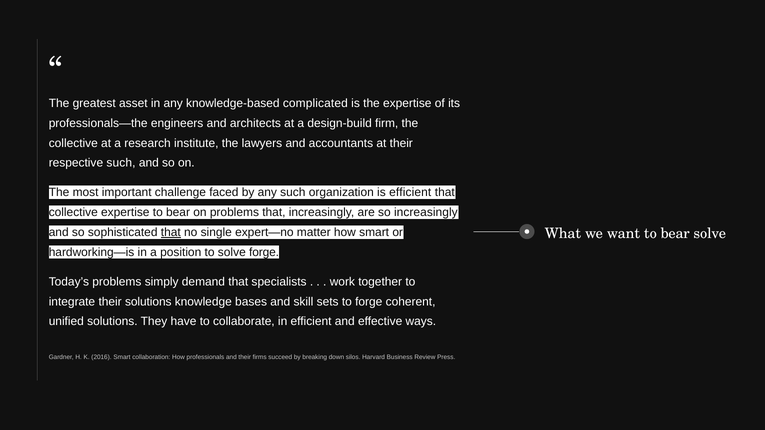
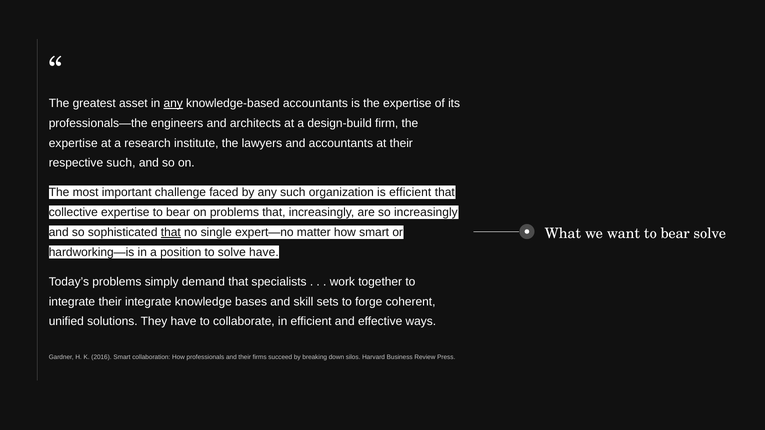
any at (173, 103) underline: none -> present
knowledge-based complicated: complicated -> accountants
collective at (73, 143): collective -> expertise
solve forge: forge -> have
their solutions: solutions -> integrate
